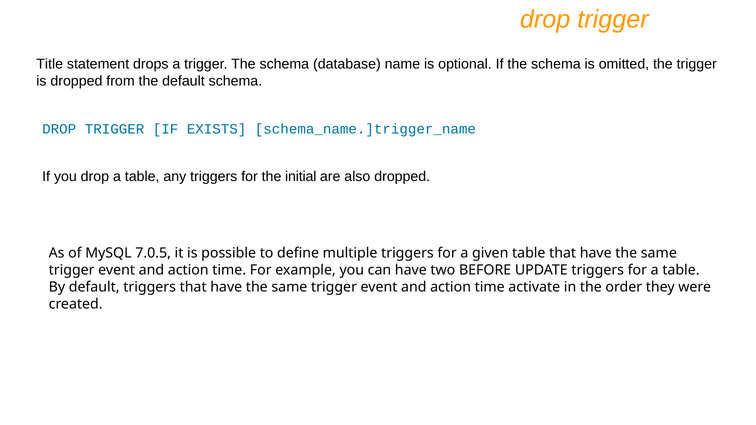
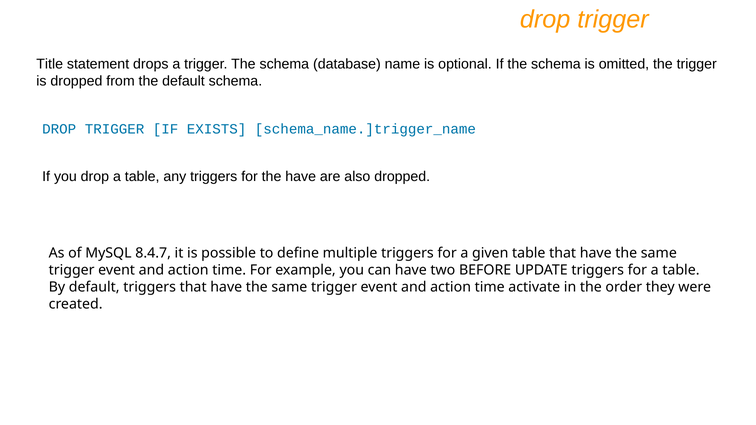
the initial: initial -> have
7.0.5: 7.0.5 -> 8.4.7
